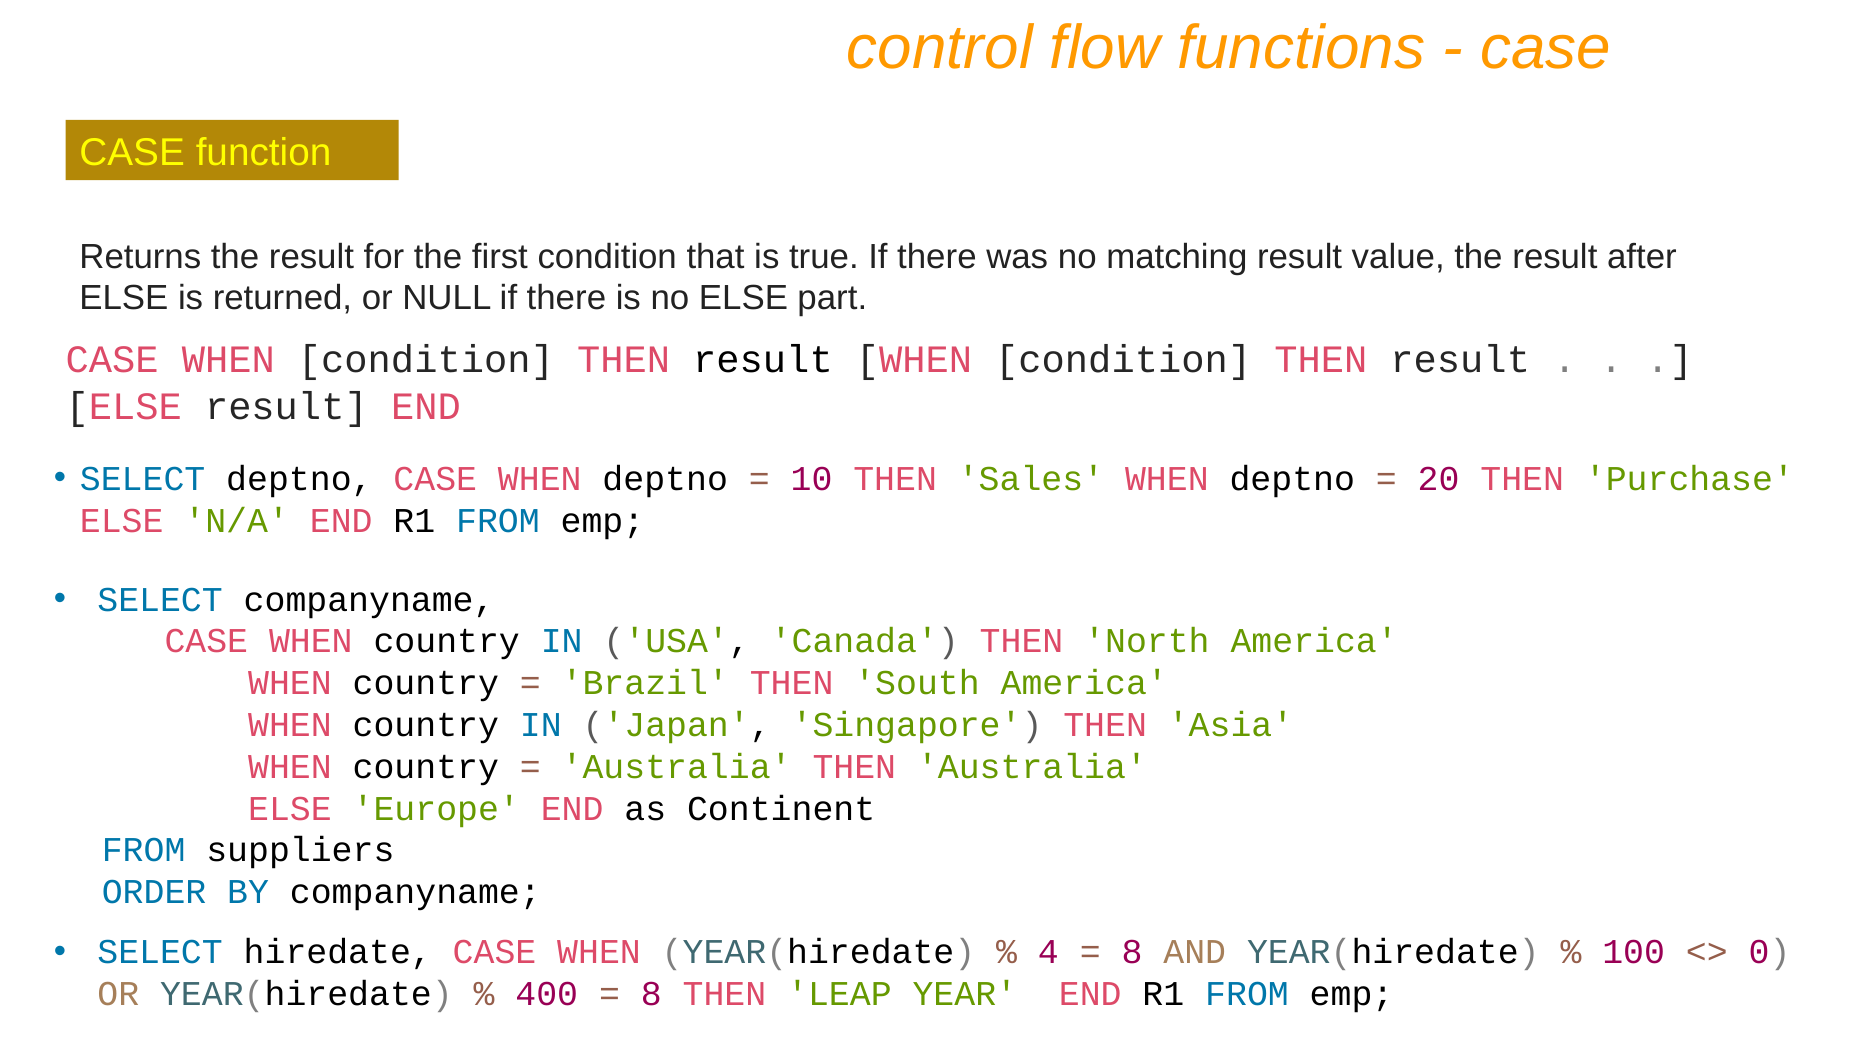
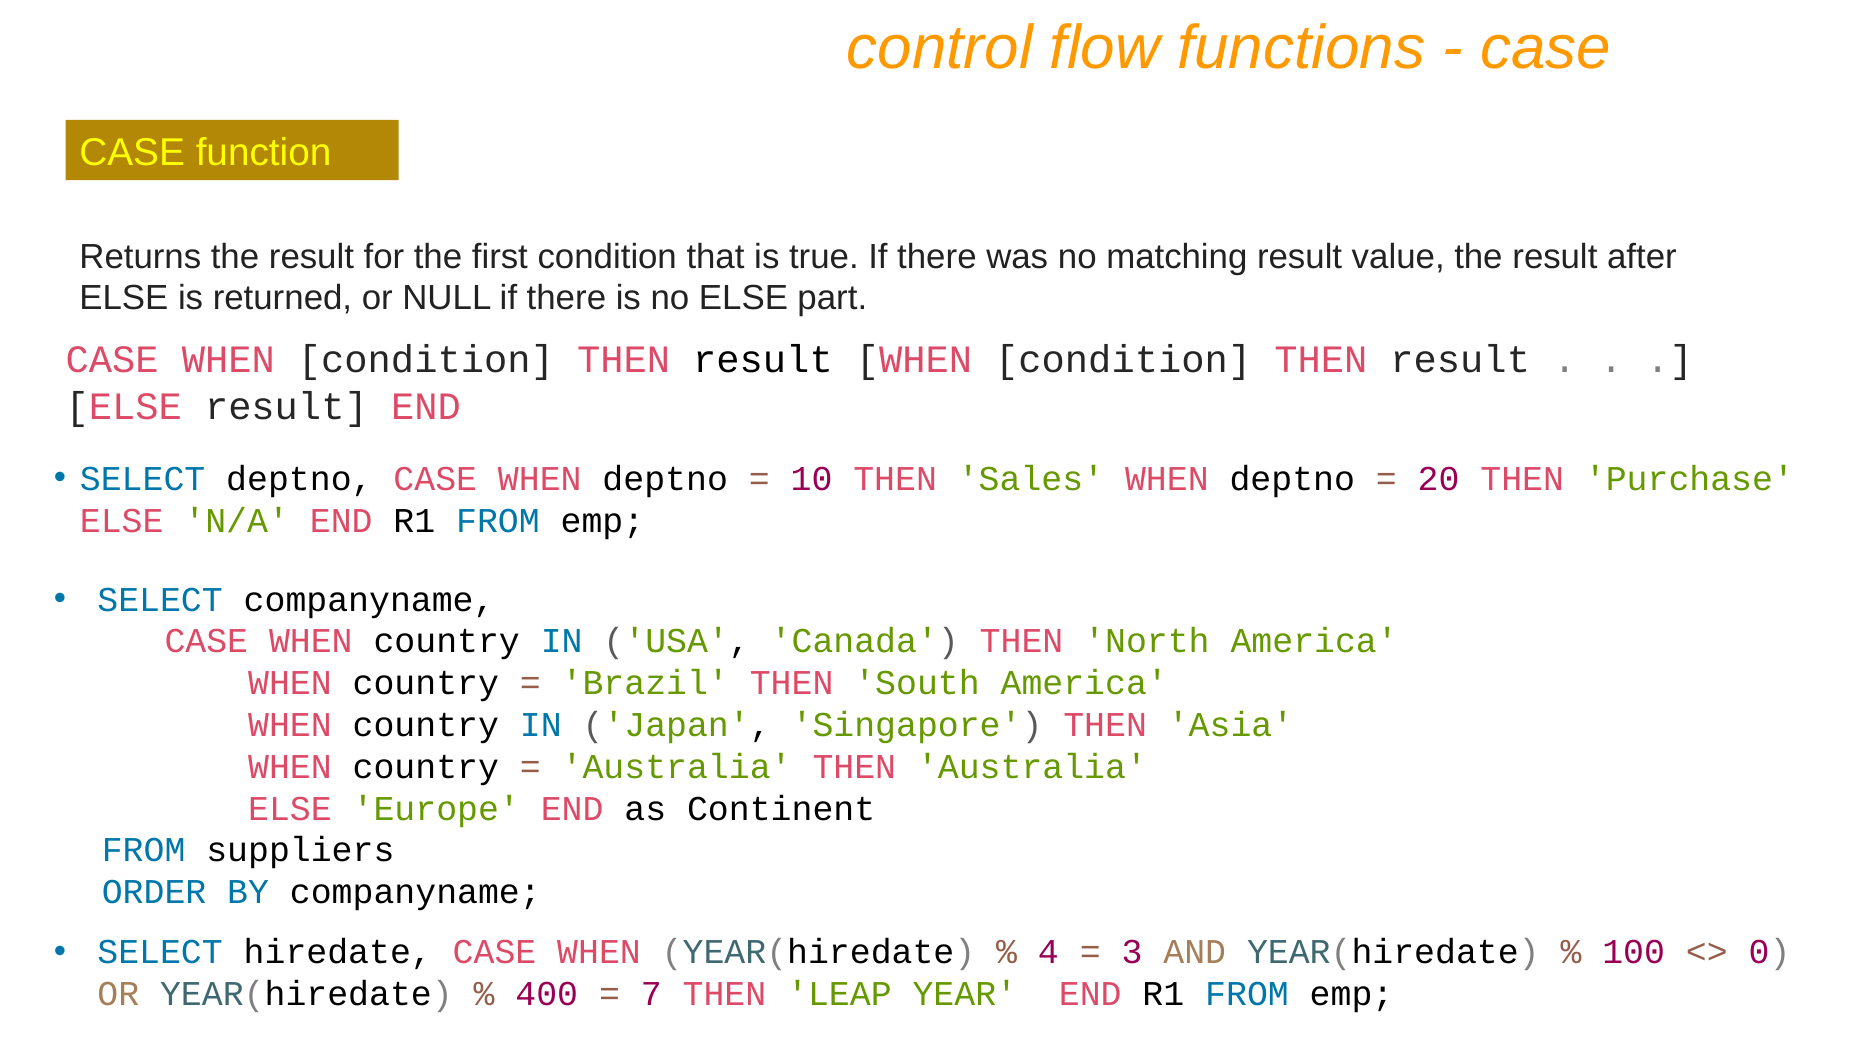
8 at (1132, 953): 8 -> 3
8 at (651, 994): 8 -> 7
